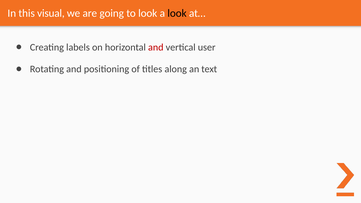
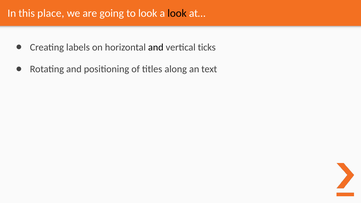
visual: visual -> place
and at (156, 47) colour: red -> black
user: user -> ticks
